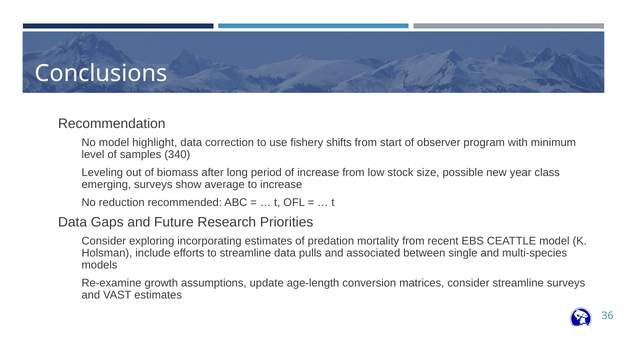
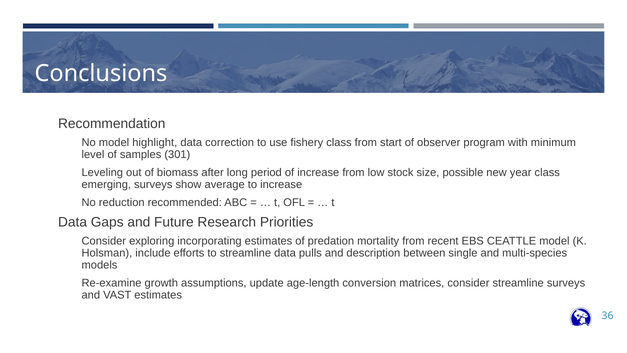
fishery shifts: shifts -> class
340: 340 -> 301
associated: associated -> description
